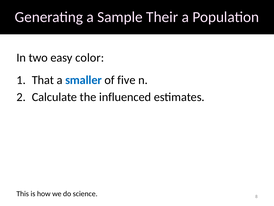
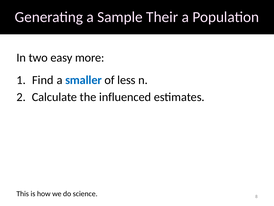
color: color -> more
That: That -> Find
five: five -> less
